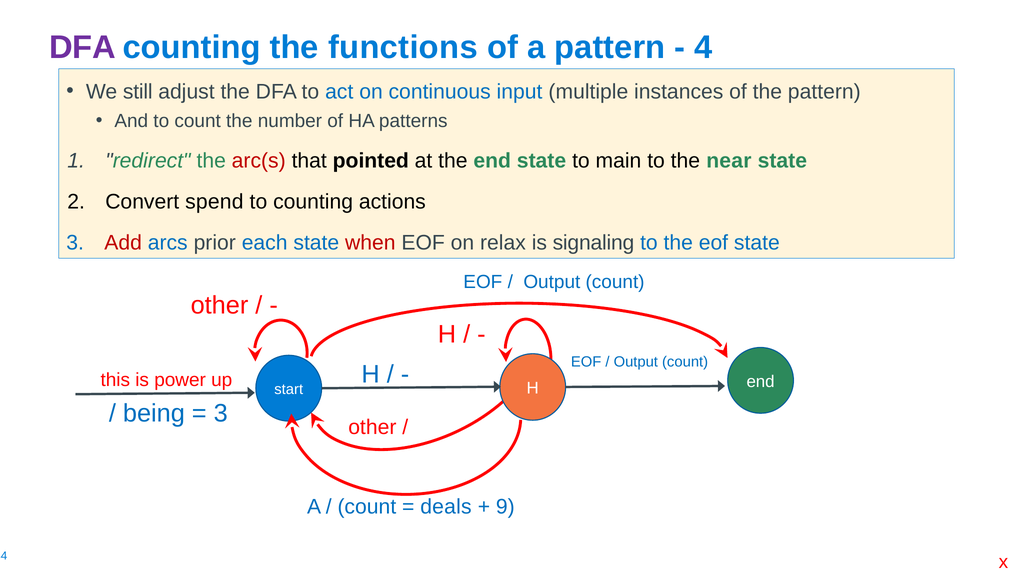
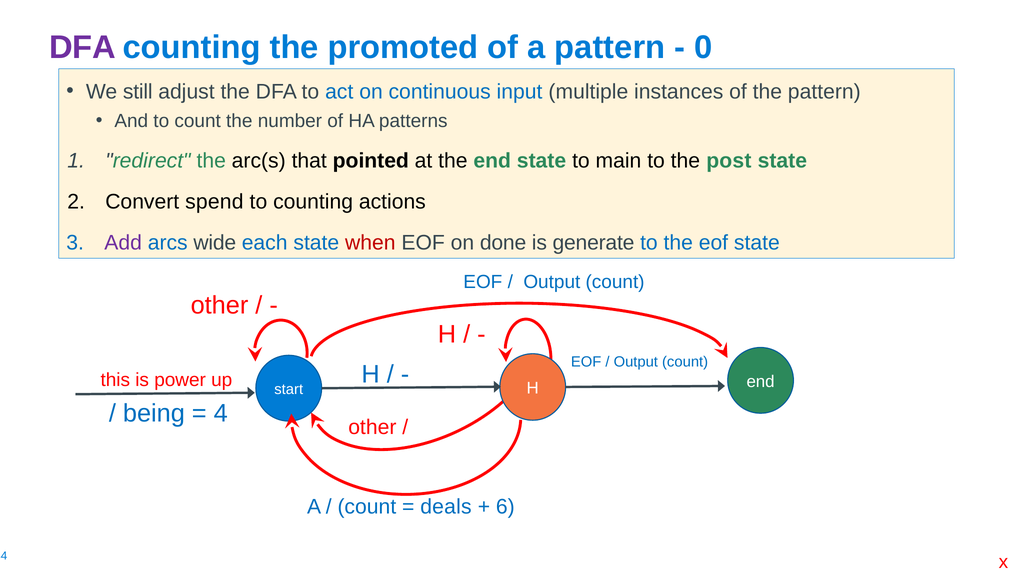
functions: functions -> promoted
4: 4 -> 0
arc(s colour: red -> black
near: near -> post
Add colour: red -> purple
prior: prior -> wide
relax: relax -> done
signaling: signaling -> generate
3 at (221, 413): 3 -> 4
9: 9 -> 6
